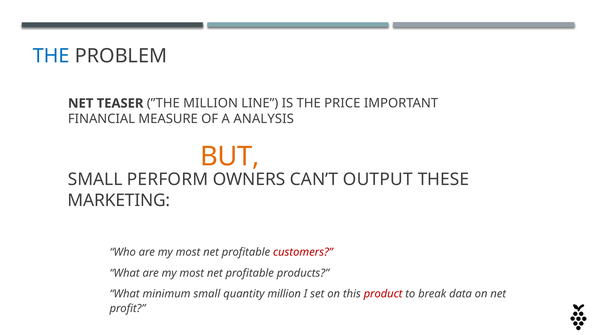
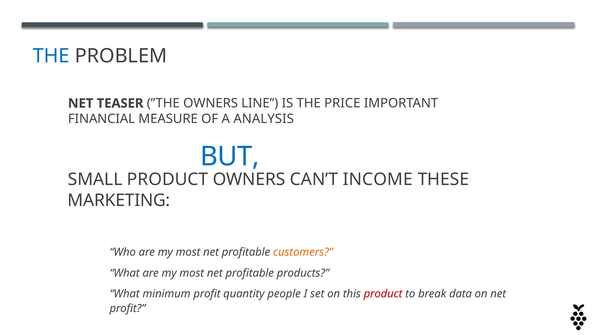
”THE MILLION: MILLION -> OWNERS
BUT colour: orange -> blue
SMALL PERFORM: PERFORM -> PRODUCT
OUTPUT: OUTPUT -> INCOME
customers colour: red -> orange
minimum small: small -> profit
quantity million: million -> people
